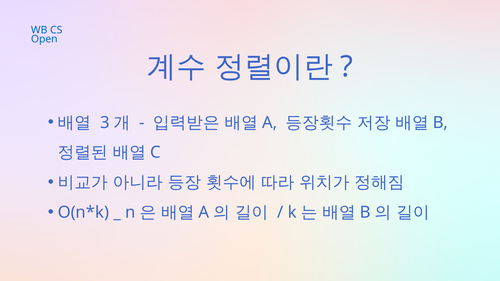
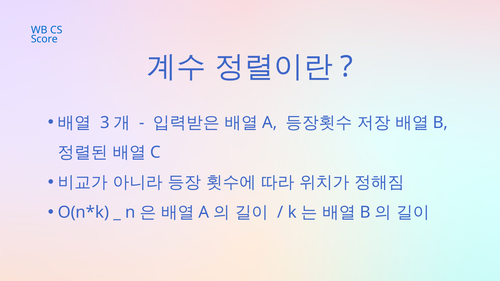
Open: Open -> Score
